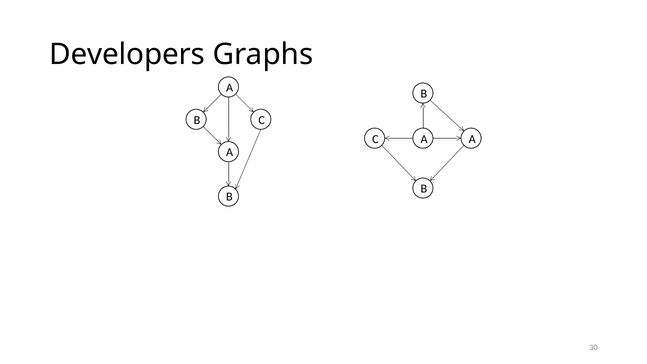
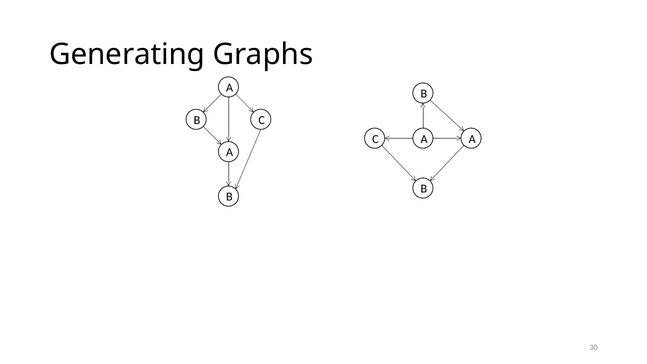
Developers: Developers -> Generating
